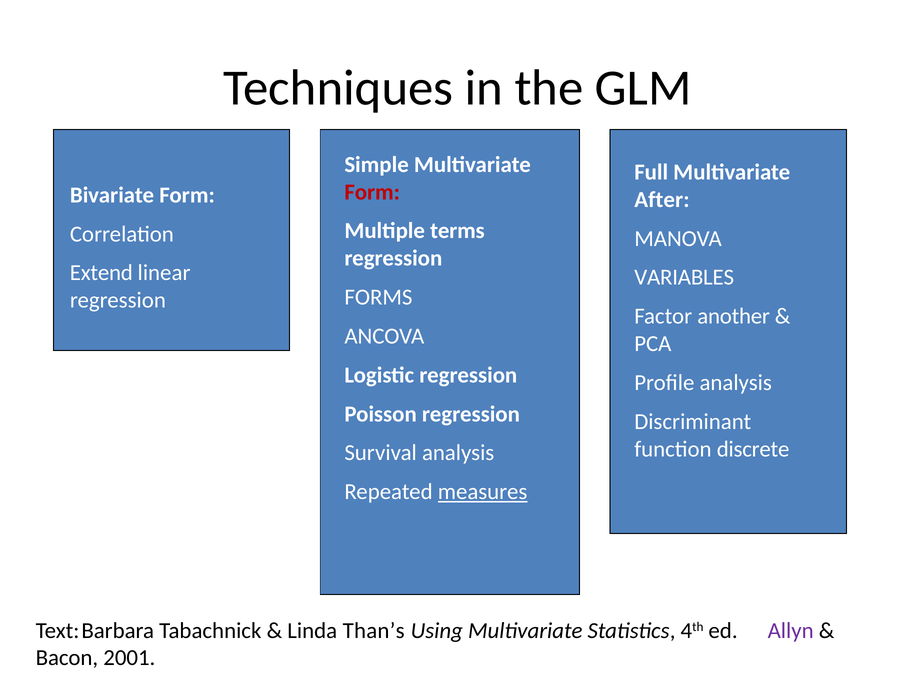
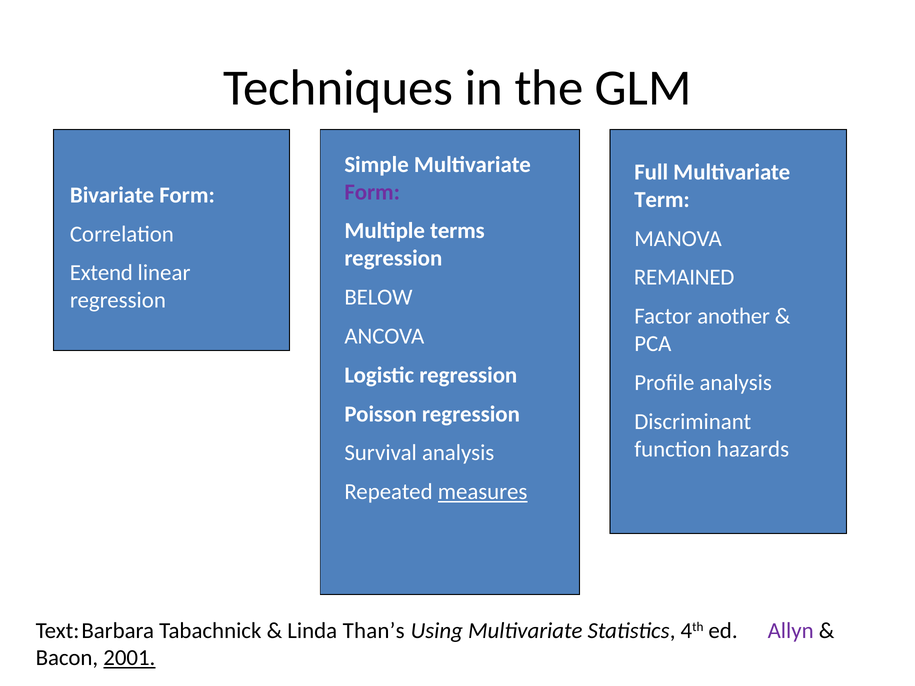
Form at (372, 192) colour: red -> purple
After: After -> Term
VARIABLES: VARIABLES -> REMAINED
FORMS: FORMS -> BELOW
discrete: discrete -> hazards
2001 underline: none -> present
